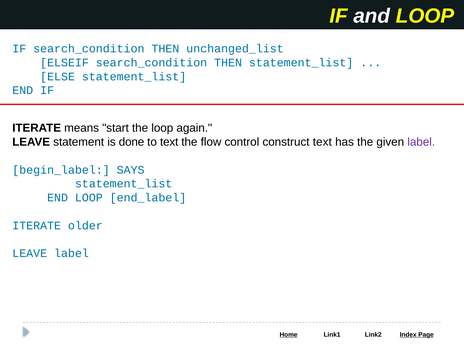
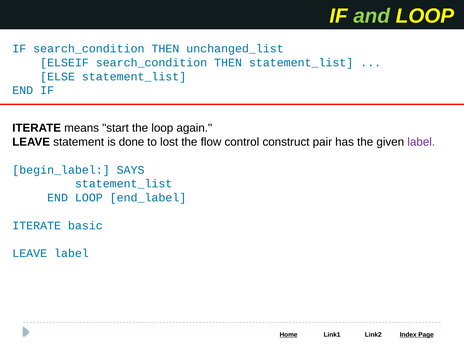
and colour: white -> light green
to text: text -> lost
construct text: text -> pair
older: older -> basic
